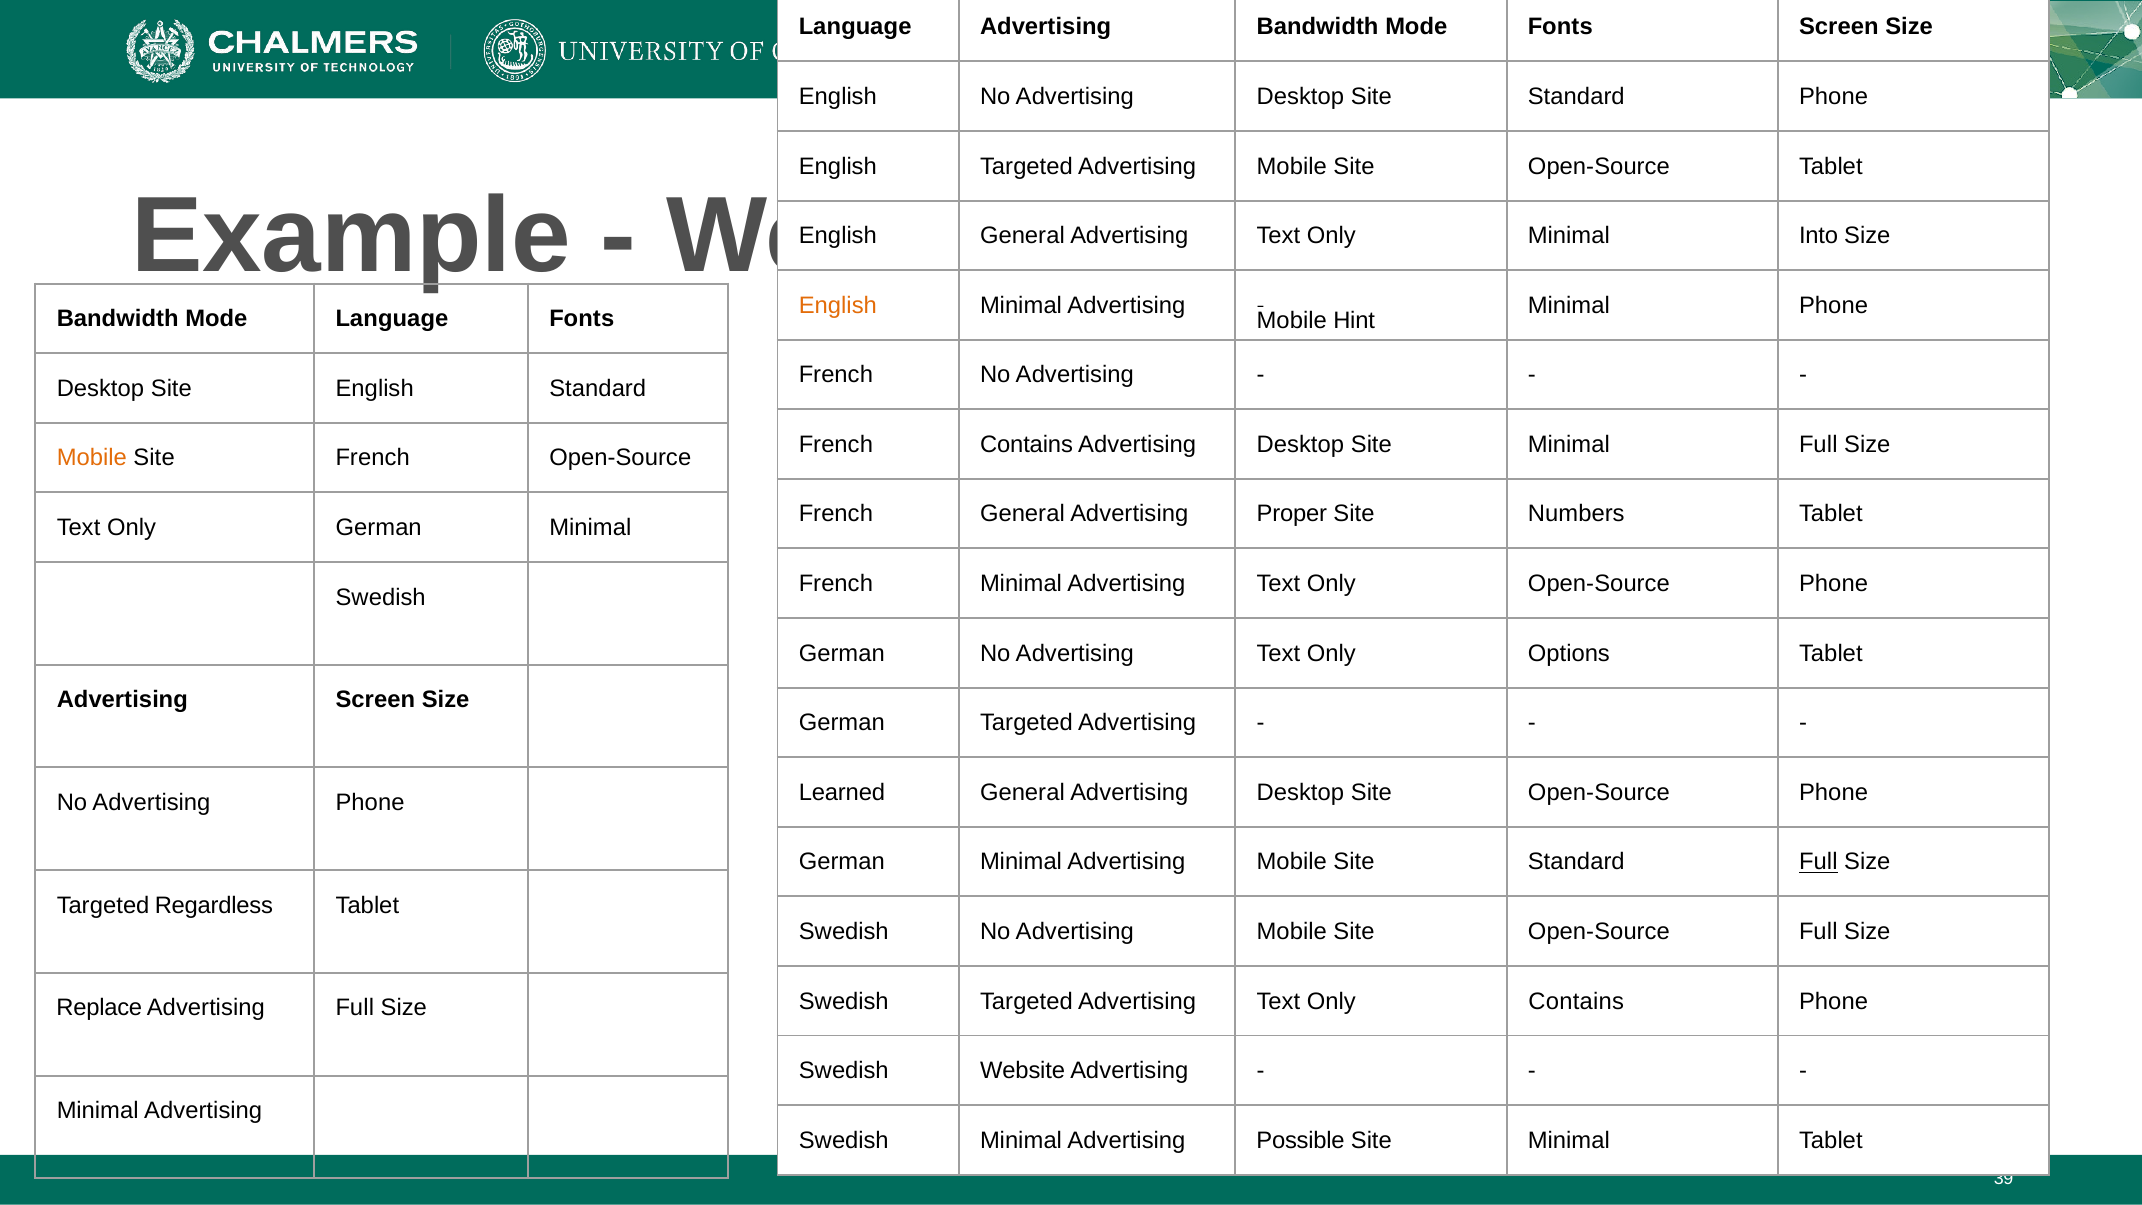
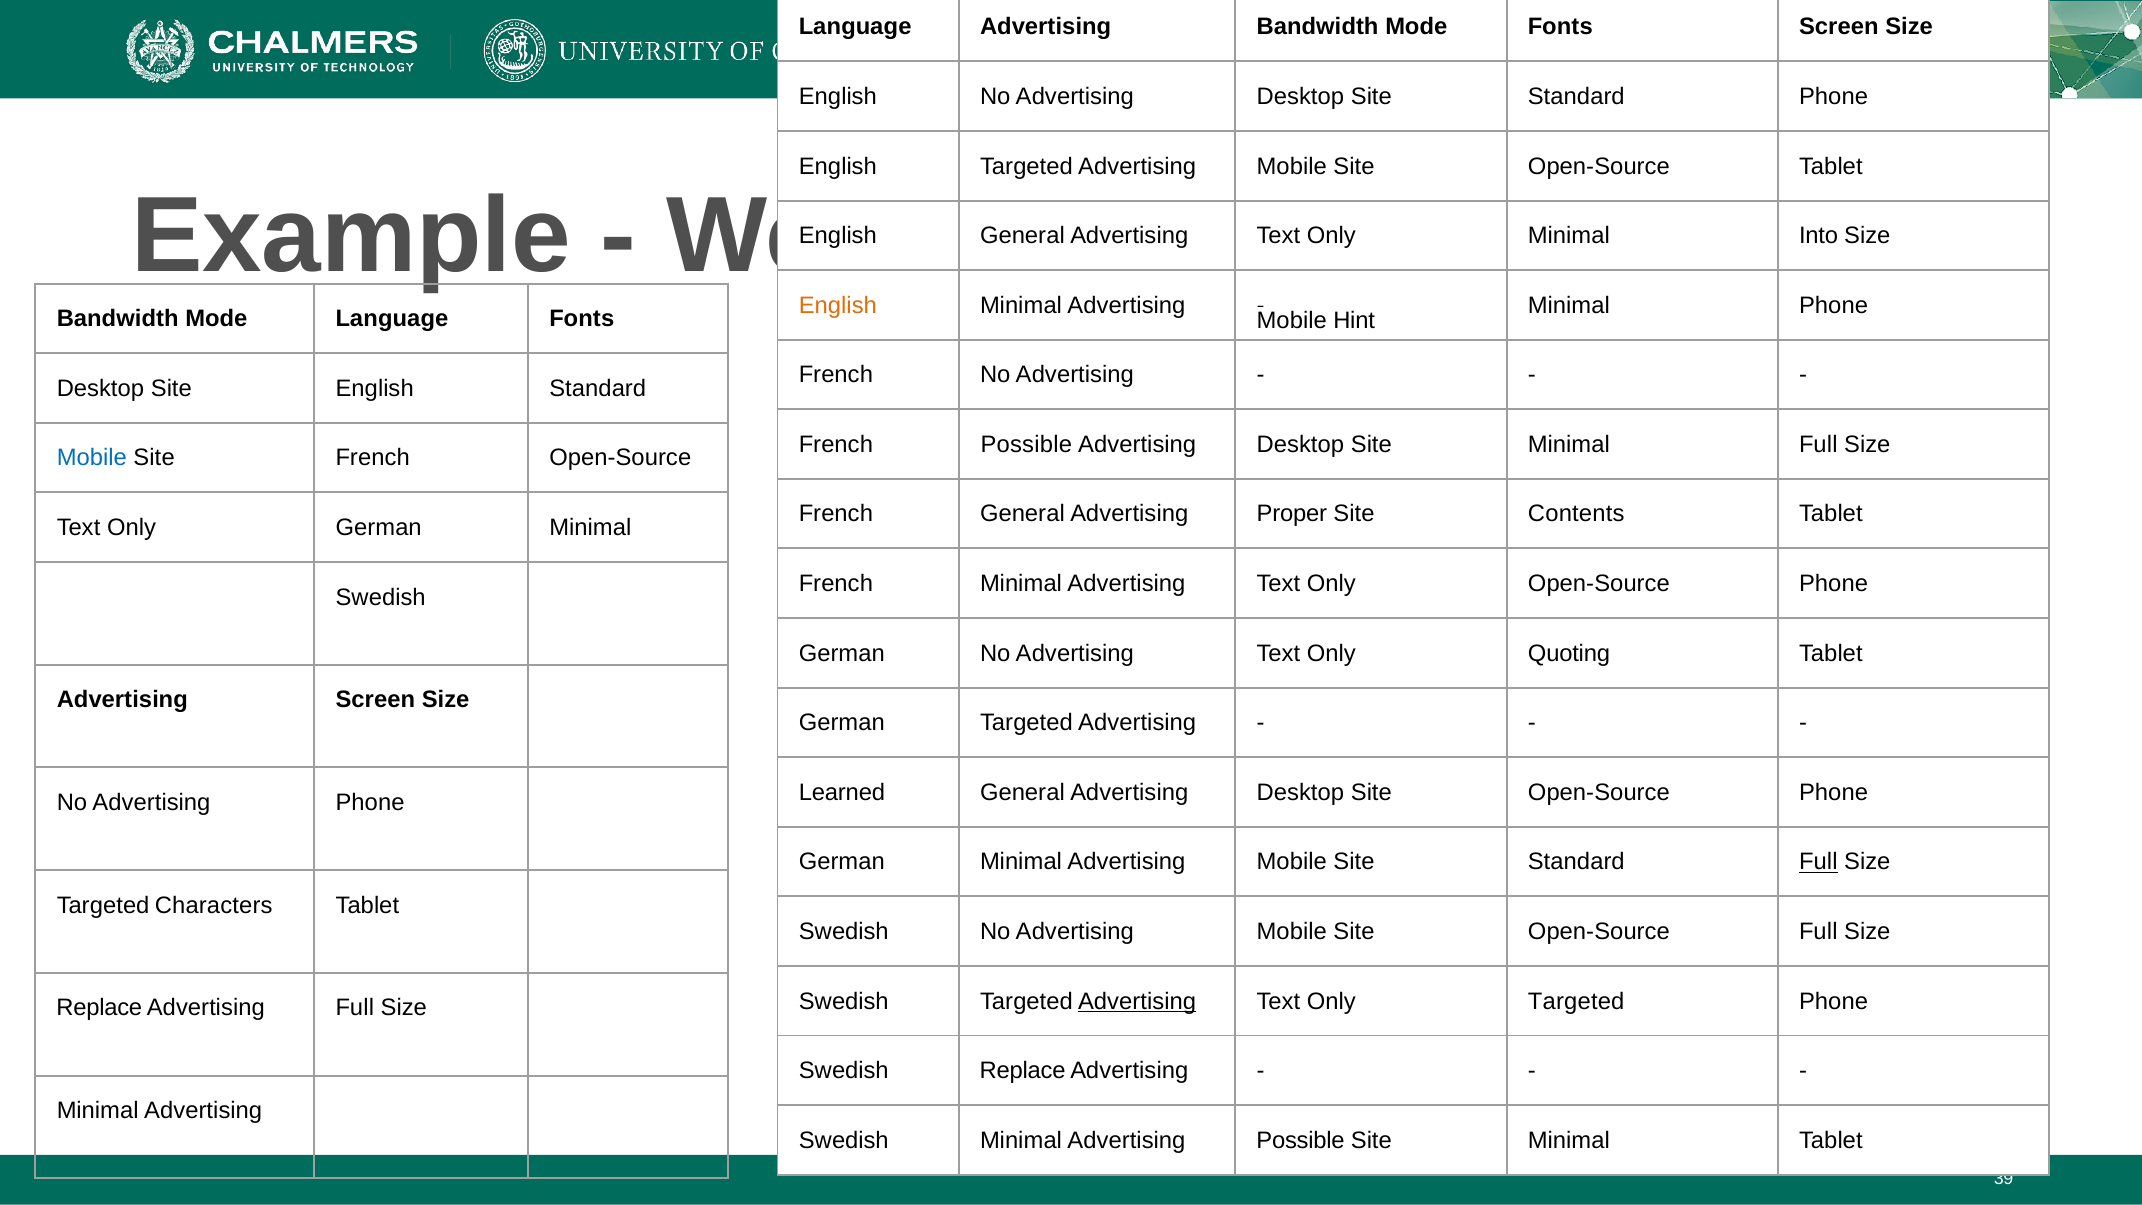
French Contains: Contains -> Possible
Mobile at (92, 458) colour: orange -> blue
Numbers: Numbers -> Contents
Options: Options -> Quoting
Regardless: Regardless -> Characters
Advertising at (1137, 1001) underline: none -> present
Contains at (1576, 1001): Contains -> Targeted
Swedish Website: Website -> Replace
